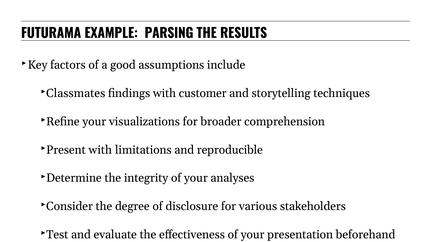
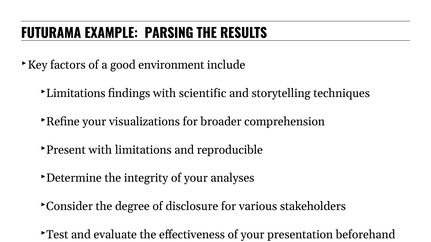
assumptions: assumptions -> environment
Classmates at (76, 93): Classmates -> Limitations
customer: customer -> scientific
